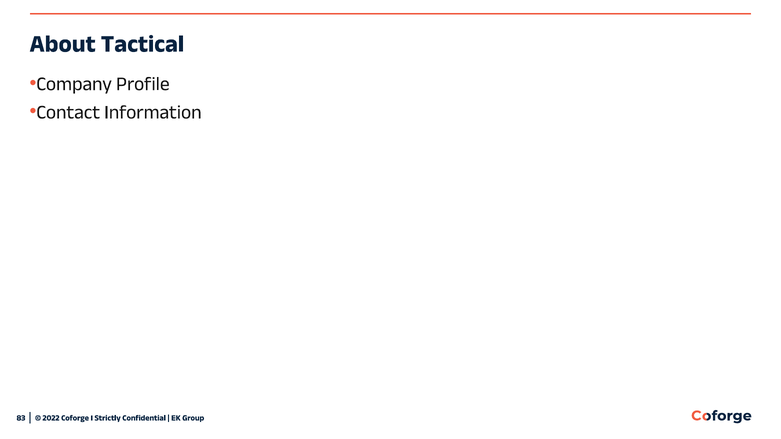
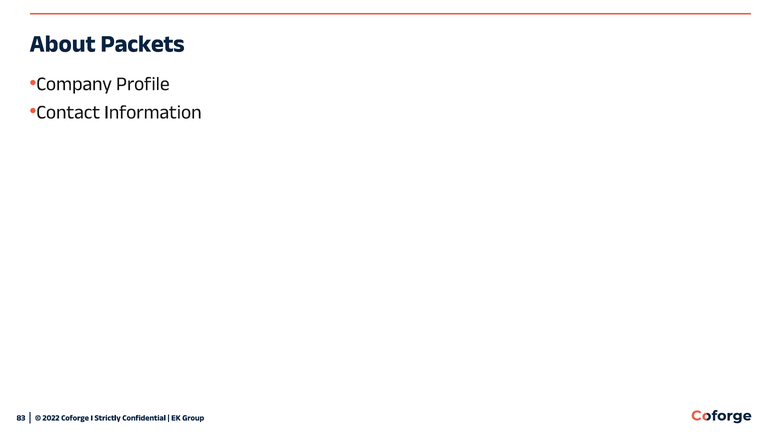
Tactical: Tactical -> Packets
